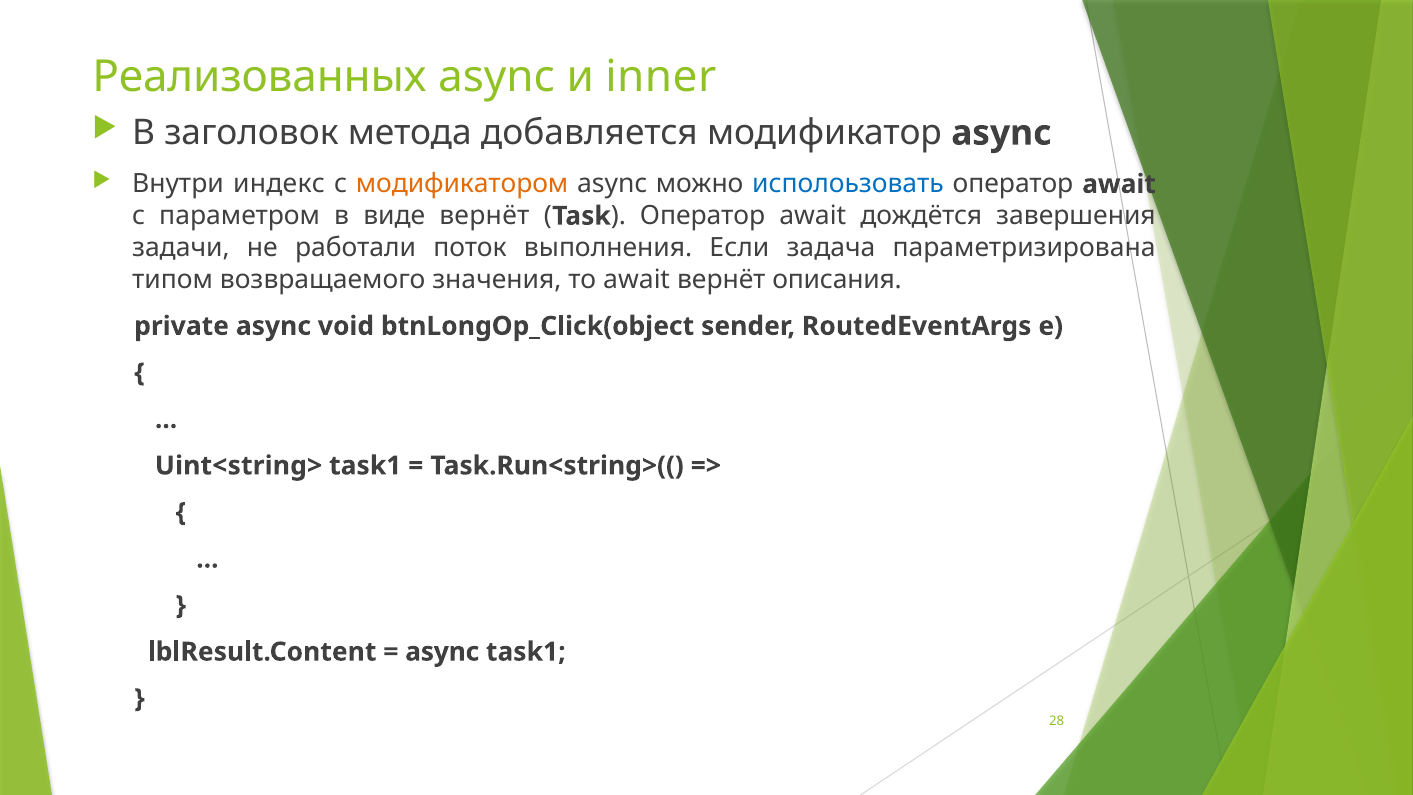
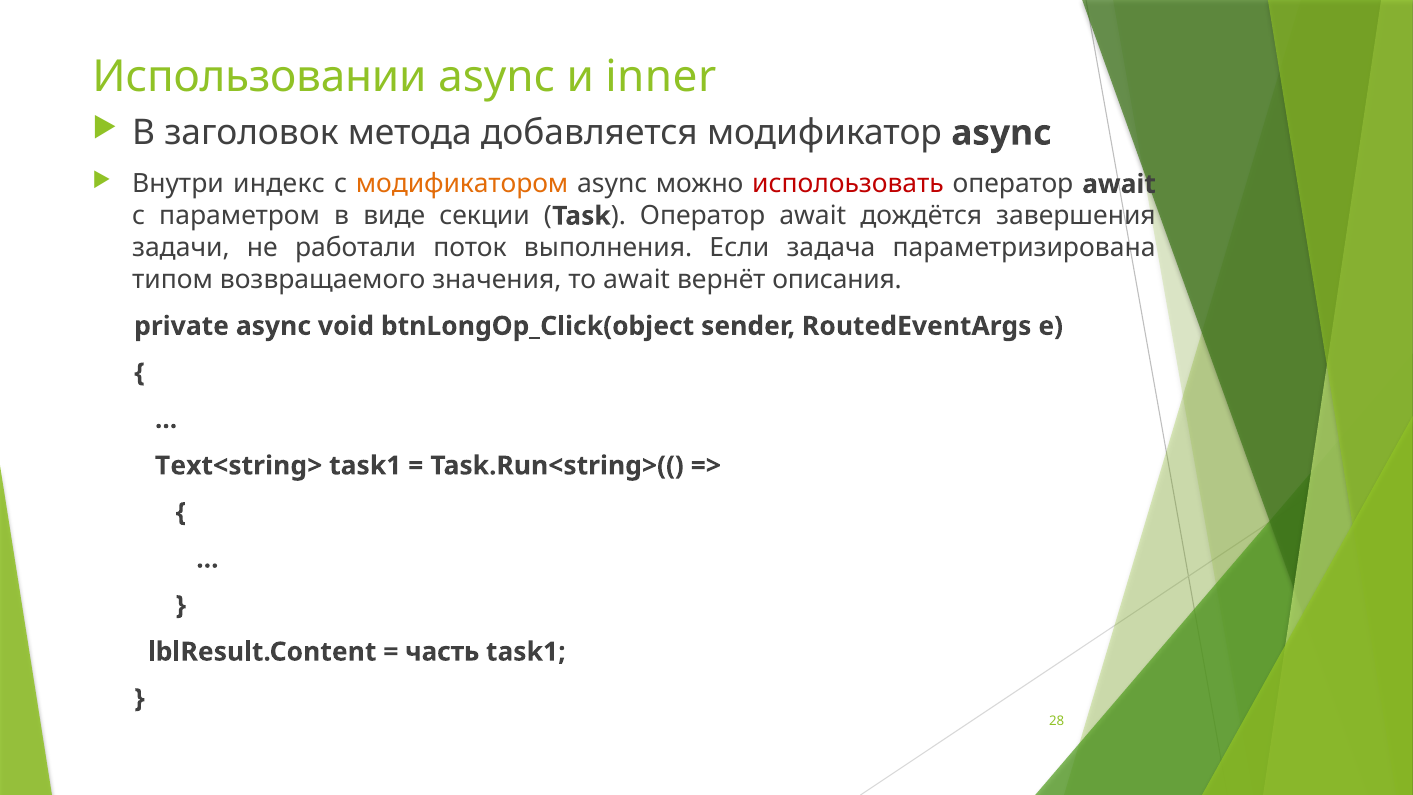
Реализованных: Реализованных -> Использовании
исполоьзовать colour: blue -> red
виде вернёт: вернёт -> секции
Uint<string>: Uint<string> -> Text<string>
async at (442, 652): async -> часть
